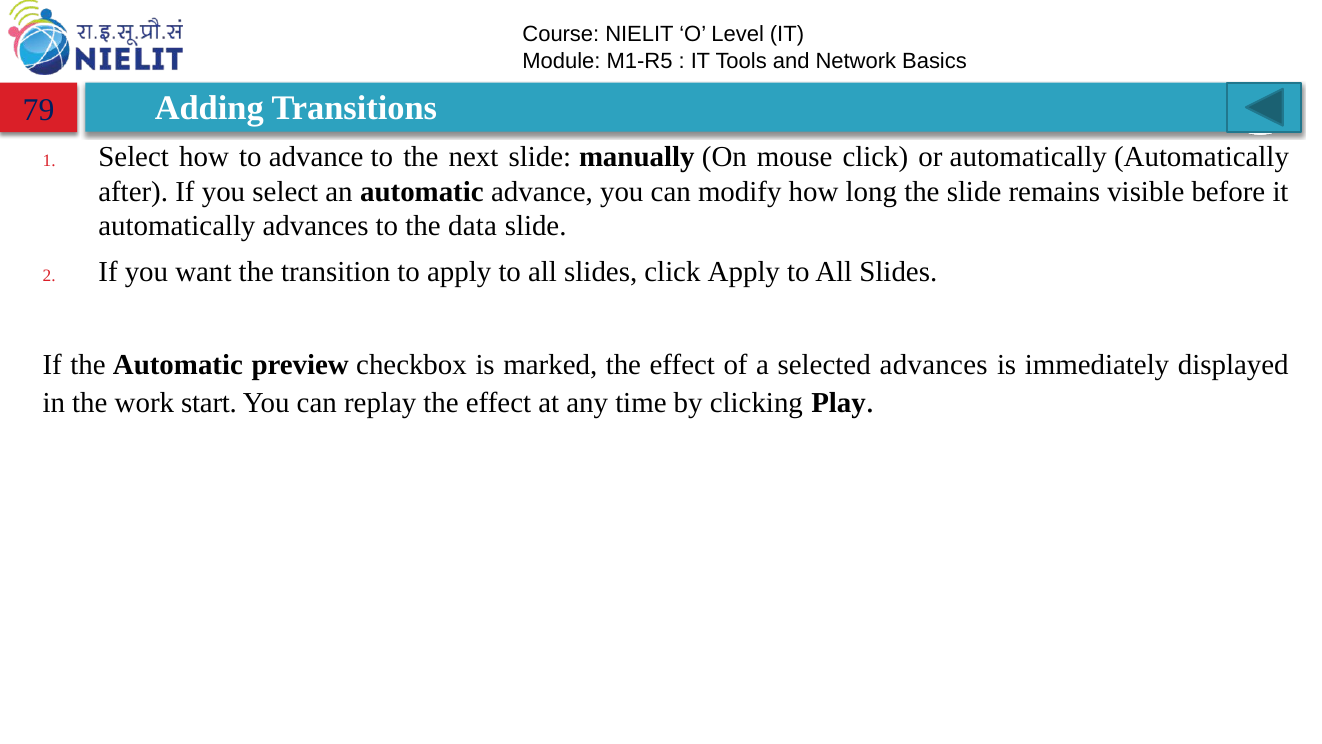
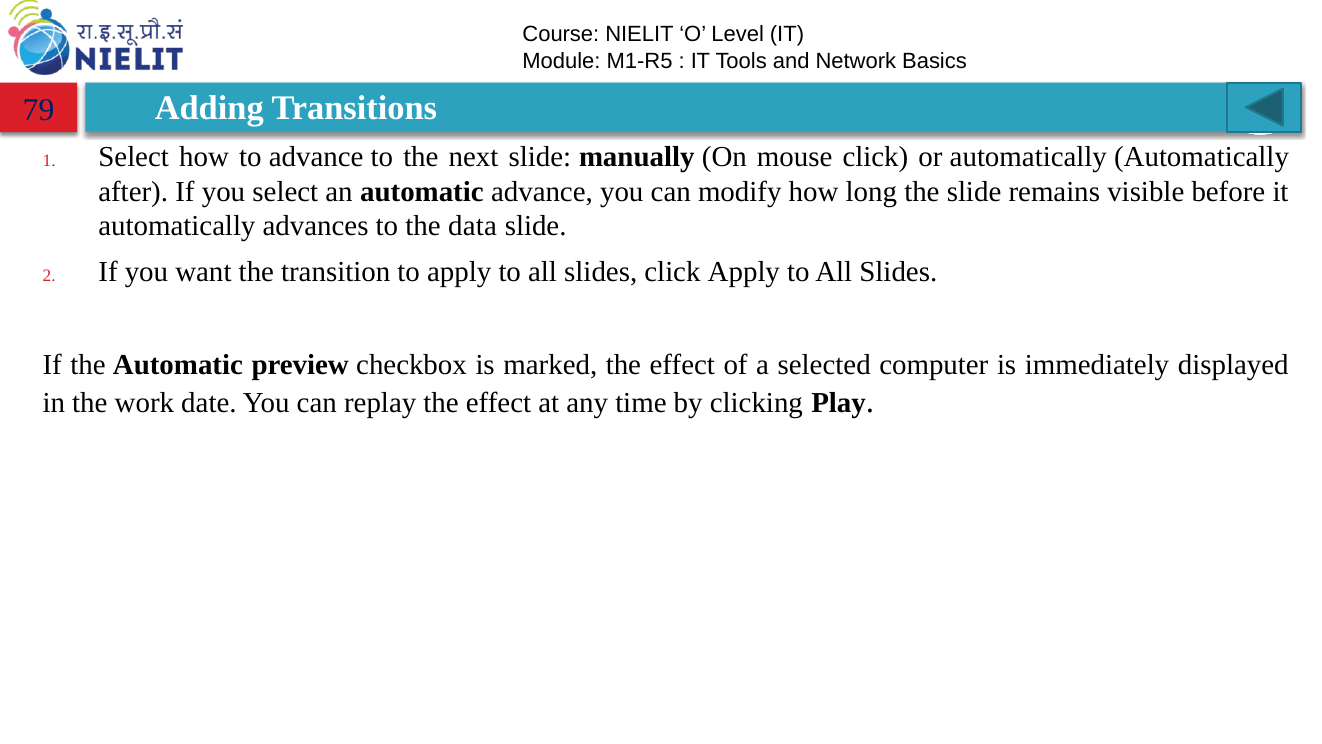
selected advances: advances -> computer
start: start -> date
